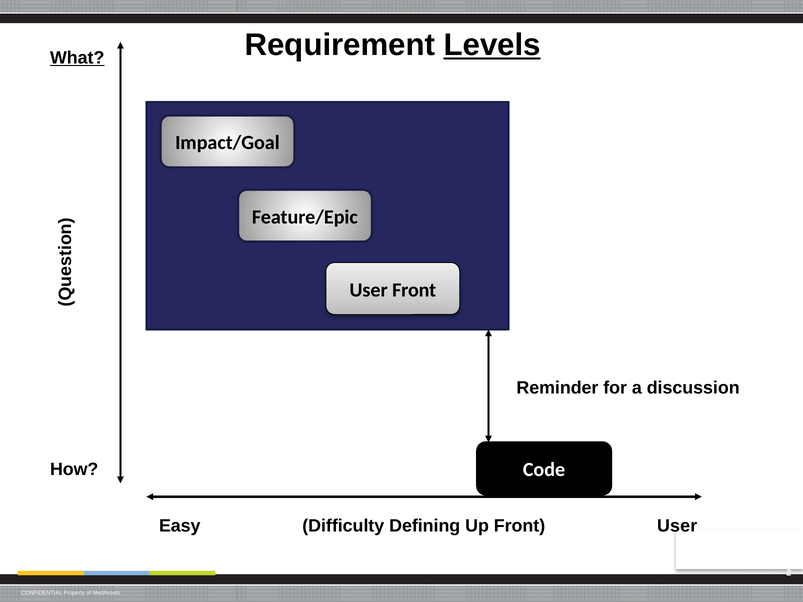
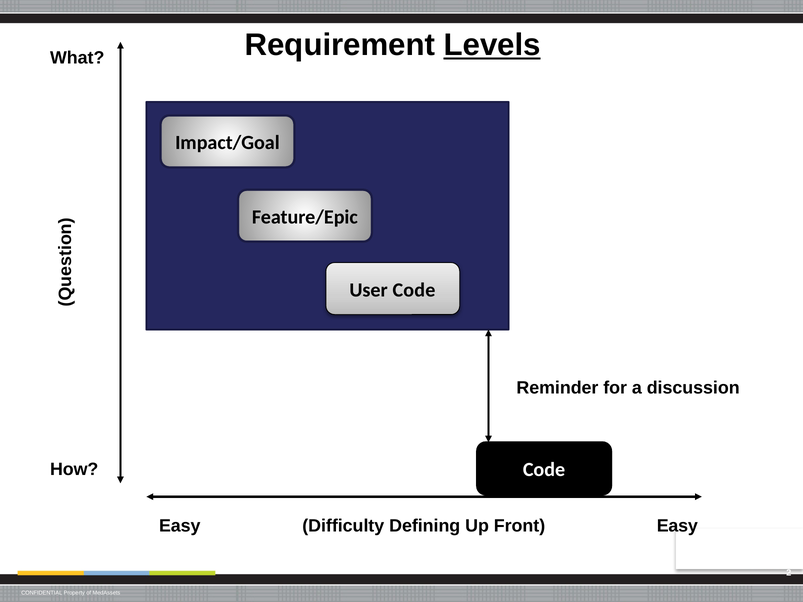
What underline: present -> none
User Front: Front -> Code
Easy User: User -> Easy
